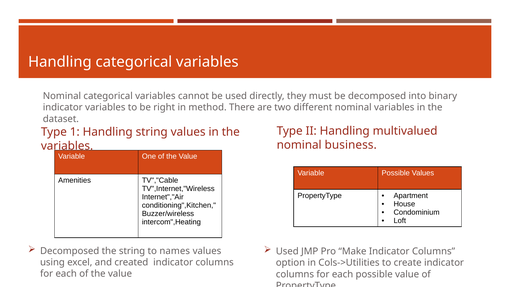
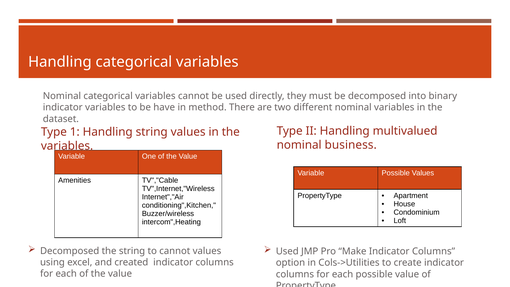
right: right -> have
to names: names -> cannot
